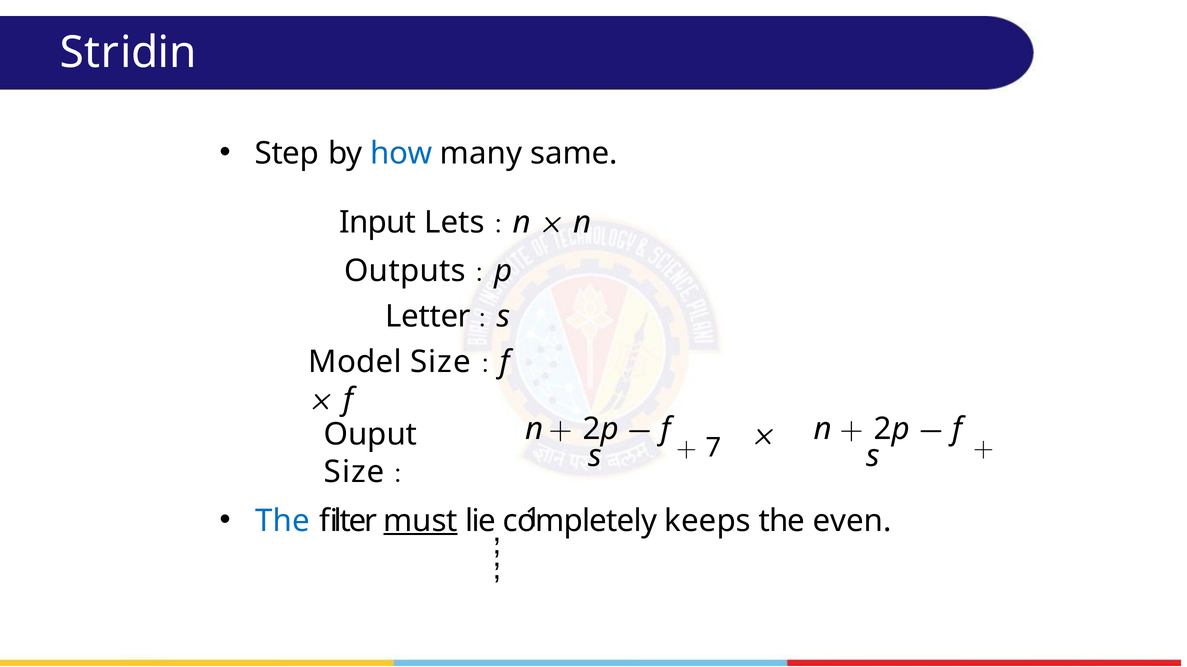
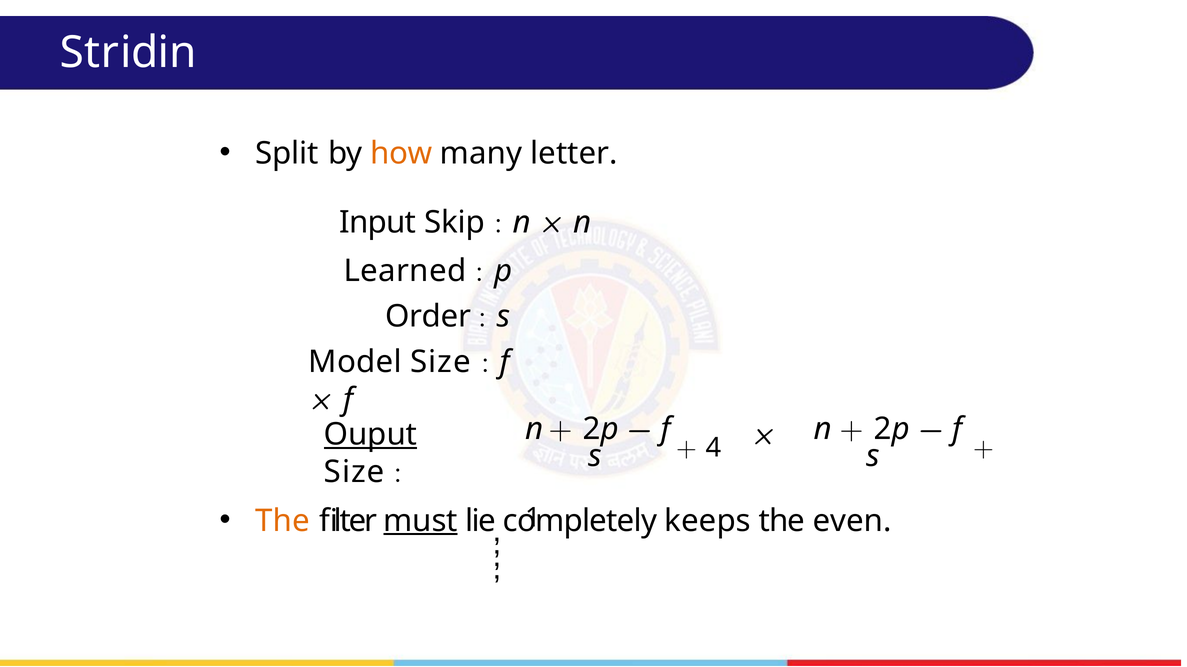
Step: Step -> Split
how colour: blue -> orange
same: same -> letter
Lets: Lets -> Skip
Outputs: Outputs -> Learned
Letter: Letter -> Order
7: 7 -> 4
Ouput underline: none -> present
The at (282, 521) colour: blue -> orange
